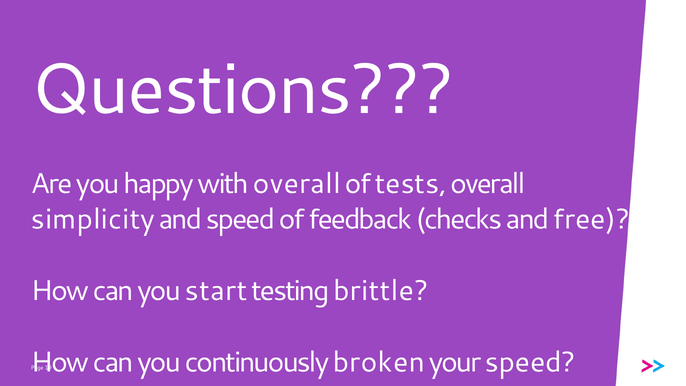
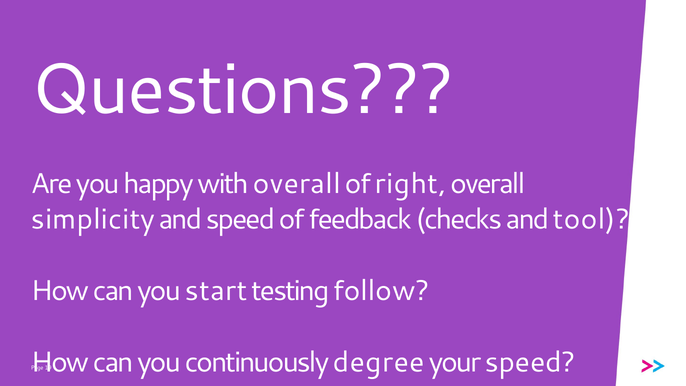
tests: tests -> right
free: free -> tool
brittle: brittle -> follow
broken: broken -> degree
